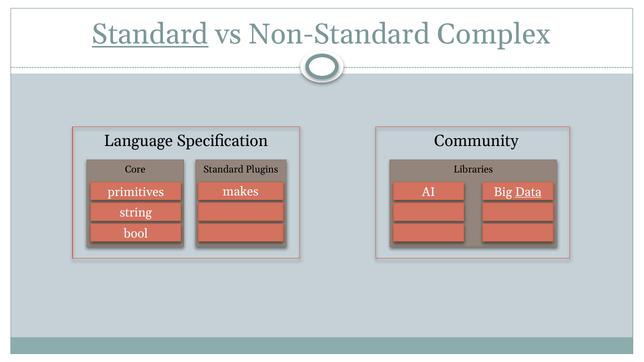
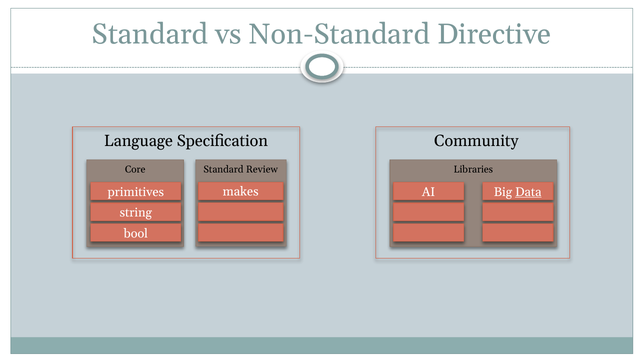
Standard at (150, 34) underline: present -> none
Complex: Complex -> Directive
Plugins: Plugins -> Review
